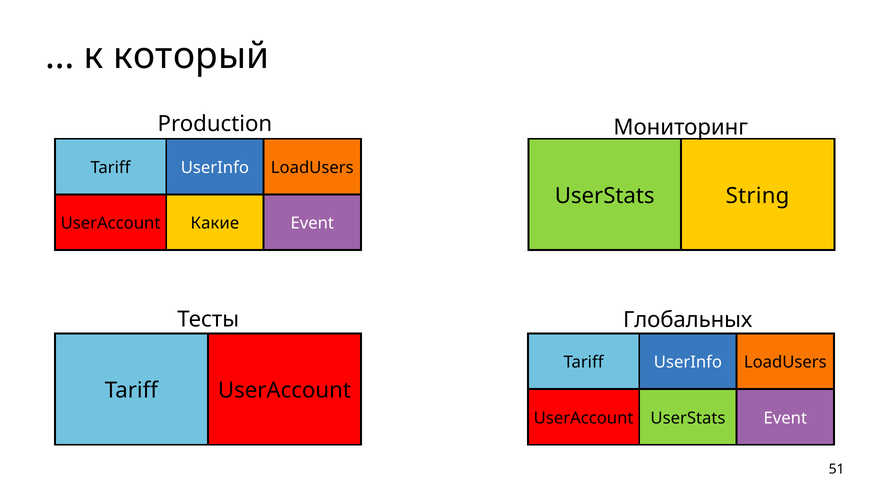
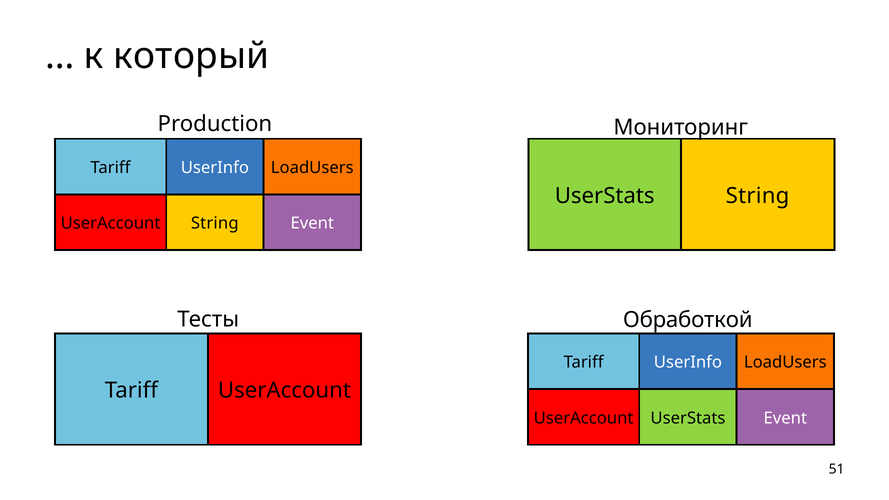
Какие at (215, 223): Какие -> String
Глобальных: Глобальных -> Обработкой
